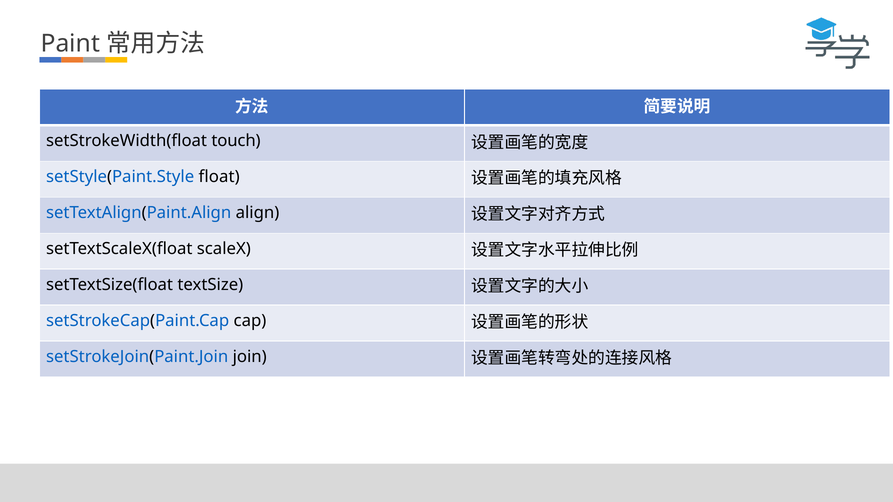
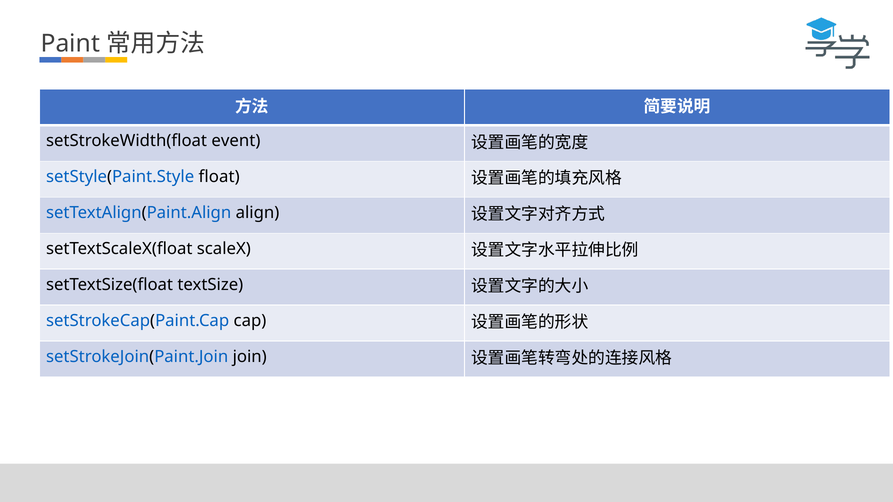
touch: touch -> event
